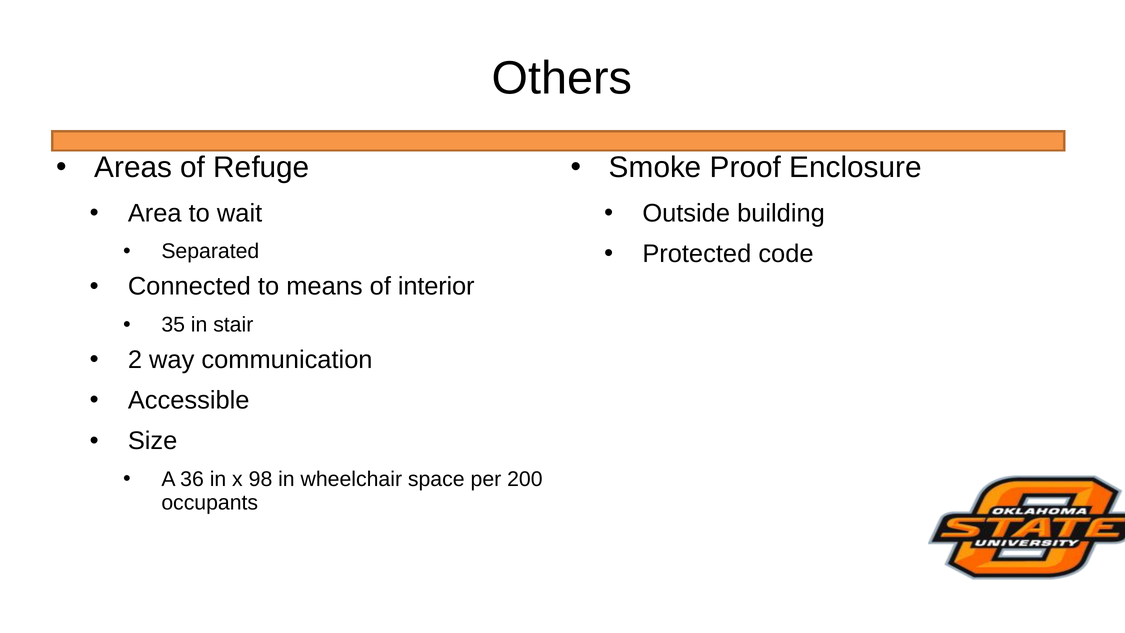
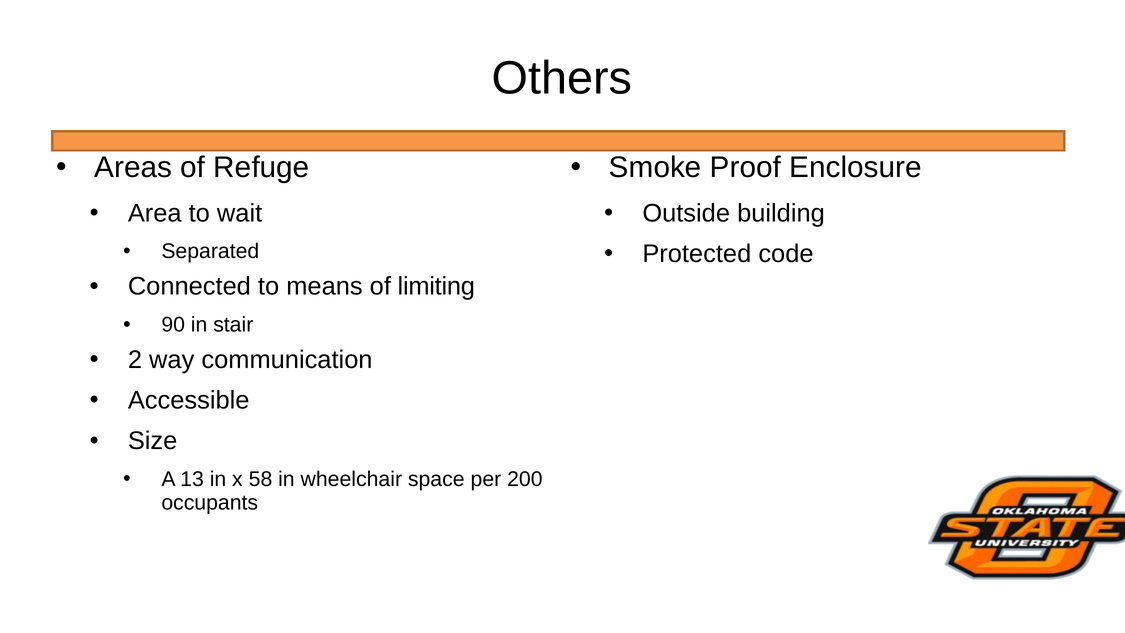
interior: interior -> limiting
35: 35 -> 90
36: 36 -> 13
98: 98 -> 58
